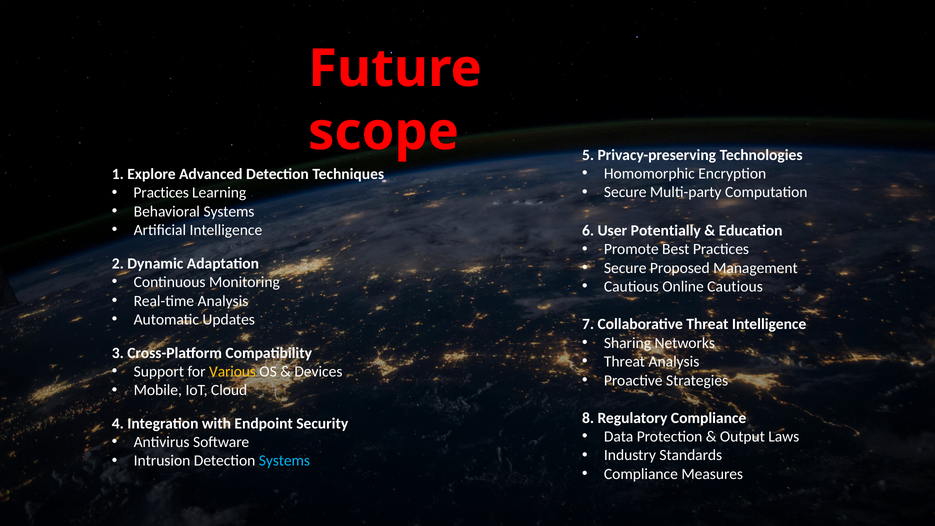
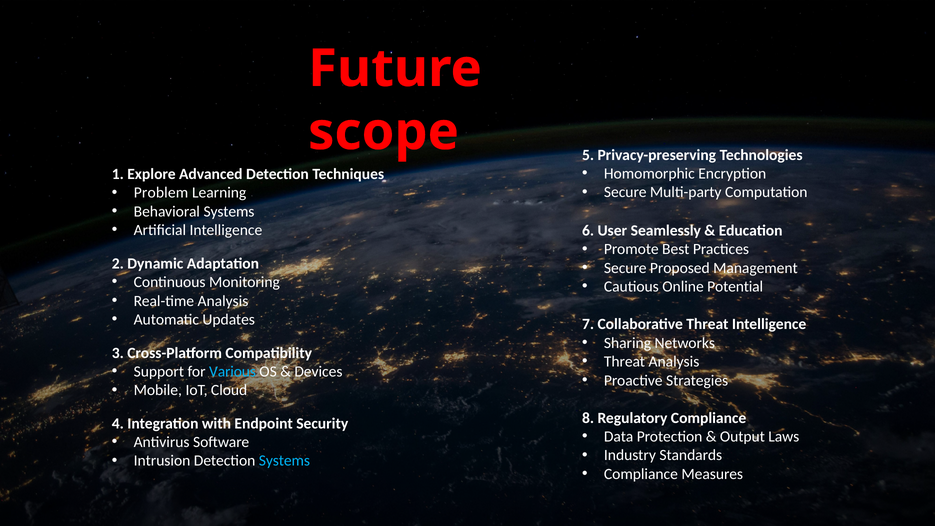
Practices at (161, 193): Practices -> Problem
Potentially: Potentially -> Seamlessly
Online Cautious: Cautious -> Potential
Various colour: yellow -> light blue
